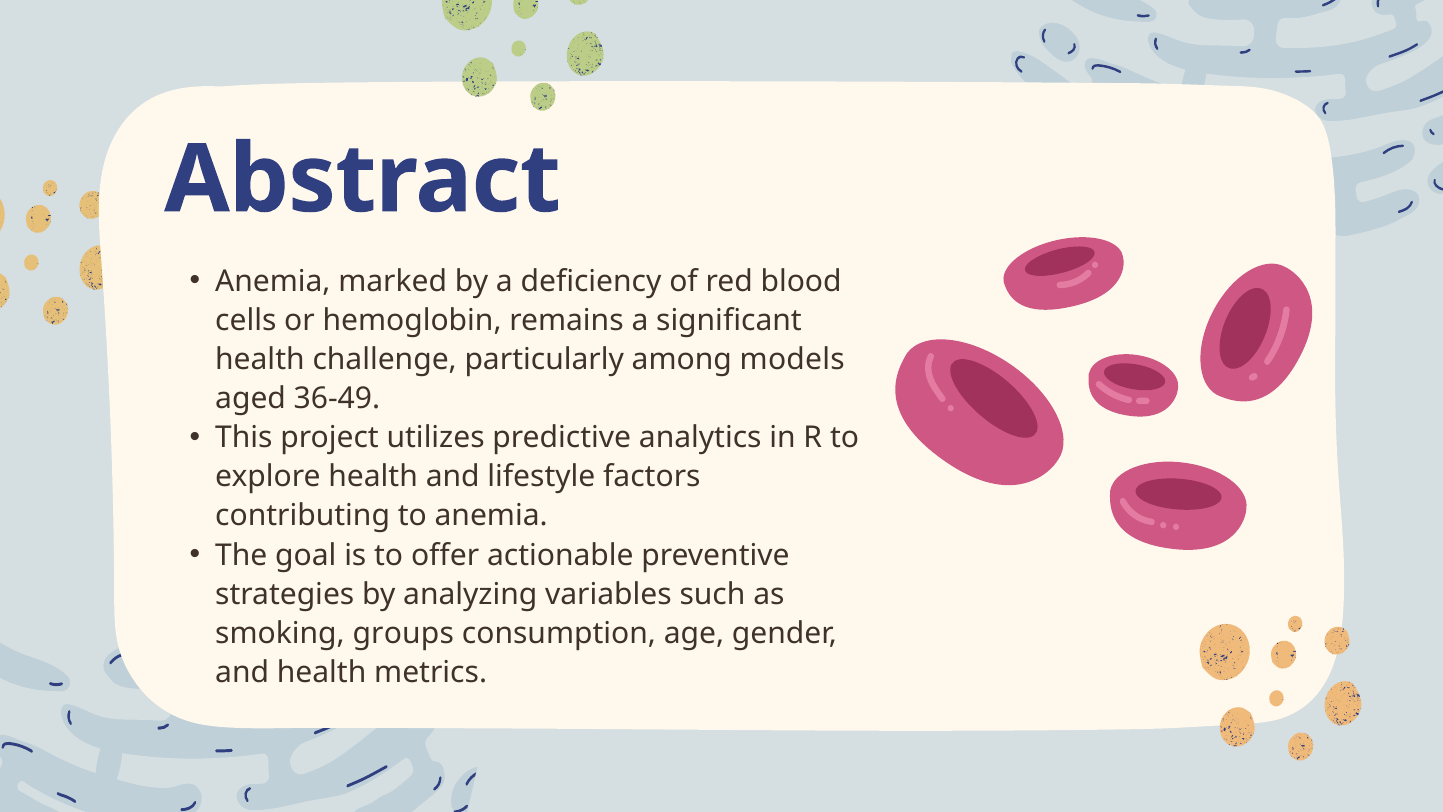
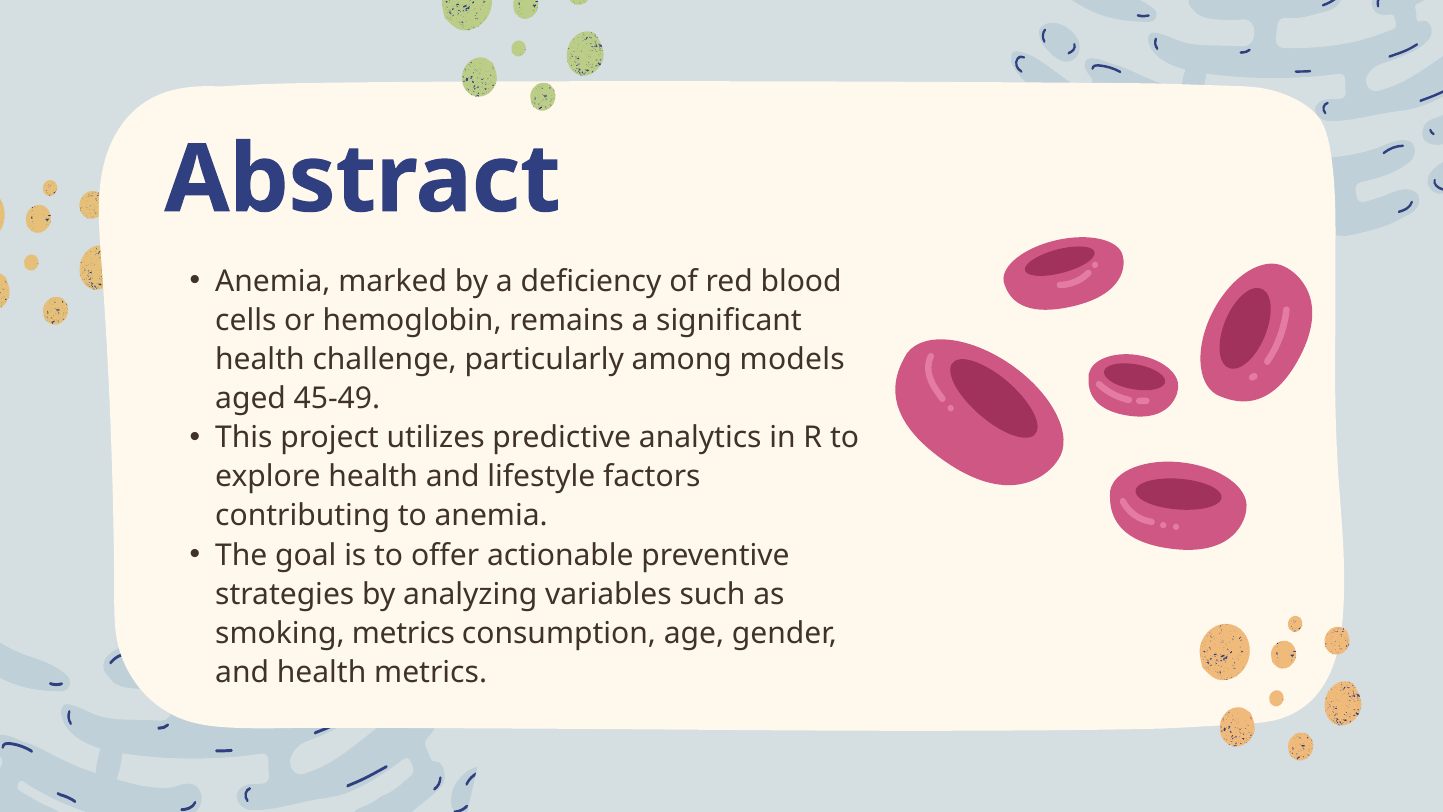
36-49: 36-49 -> 45-49
smoking groups: groups -> metrics
